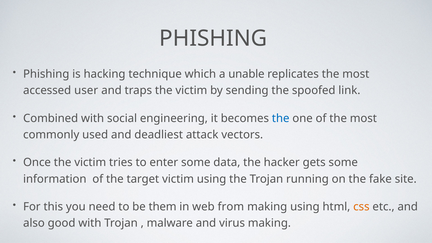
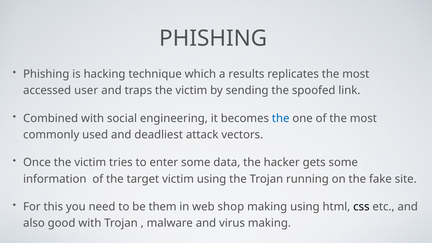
unable: unable -> results
from: from -> shop
css colour: orange -> black
